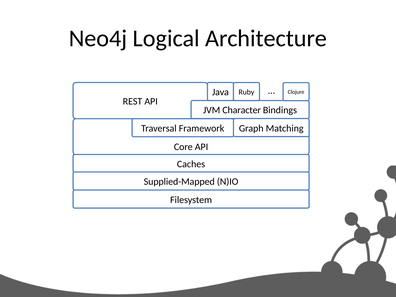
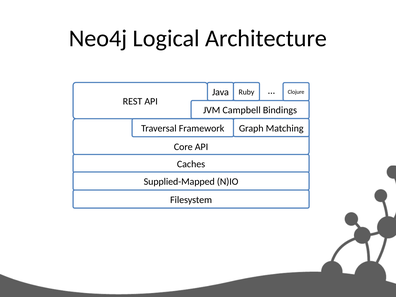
Character: Character -> Campbell
